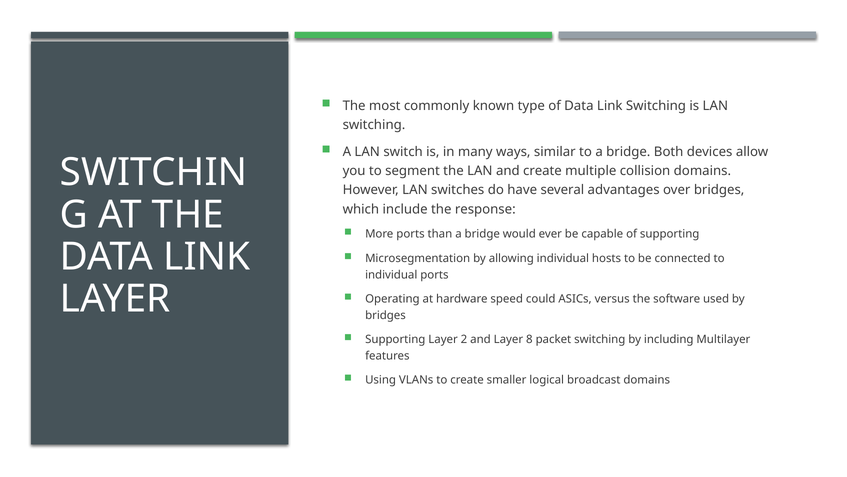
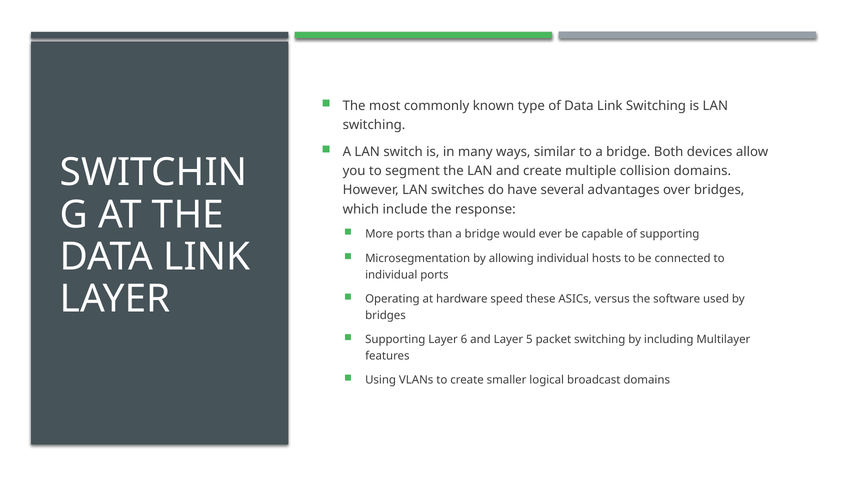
could: could -> these
2: 2 -> 6
8: 8 -> 5
